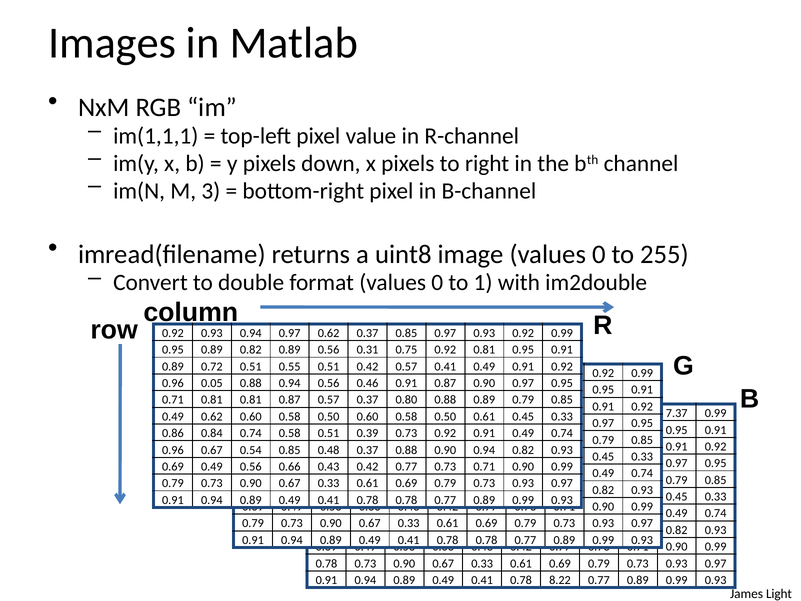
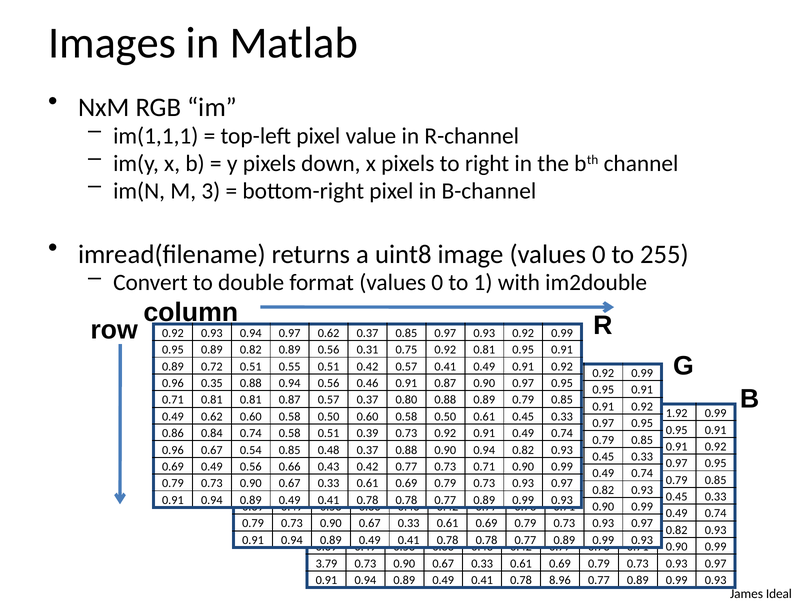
0.05: 0.05 -> 0.35
7.37: 7.37 -> 1.92
0.78 at (326, 563): 0.78 -> 3.79
8.22: 8.22 -> 8.96
Light: Light -> Ideal
